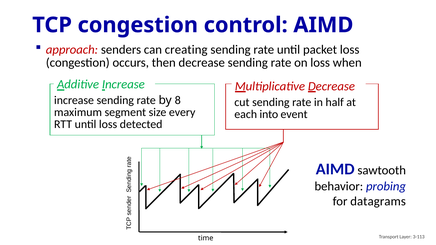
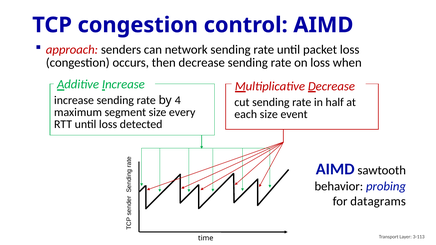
creating: creating -> network
8: 8 -> 4
each into: into -> size
